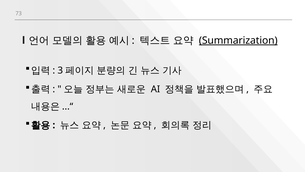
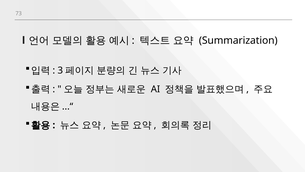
Summarization underline: present -> none
